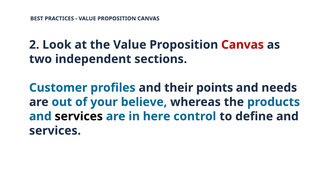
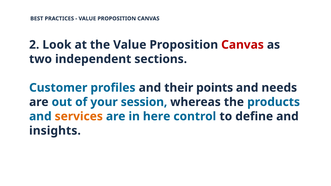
believe: believe -> session
services at (79, 116) colour: black -> orange
services at (55, 131): services -> insights
